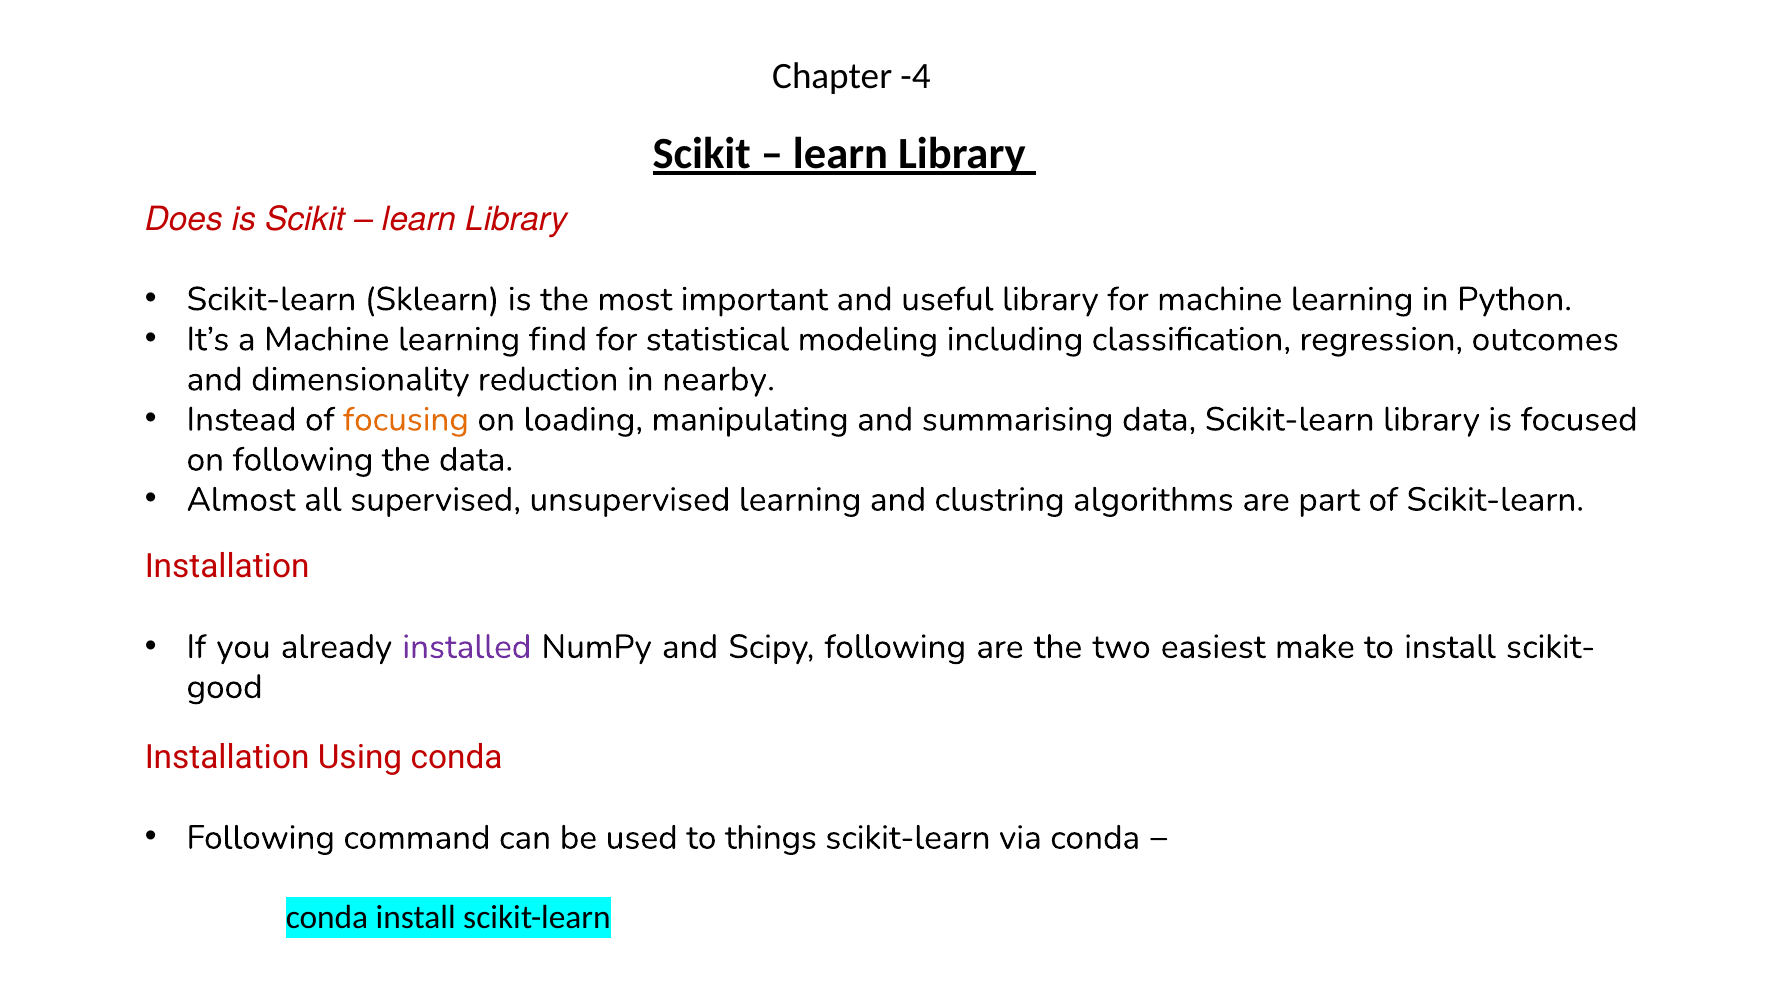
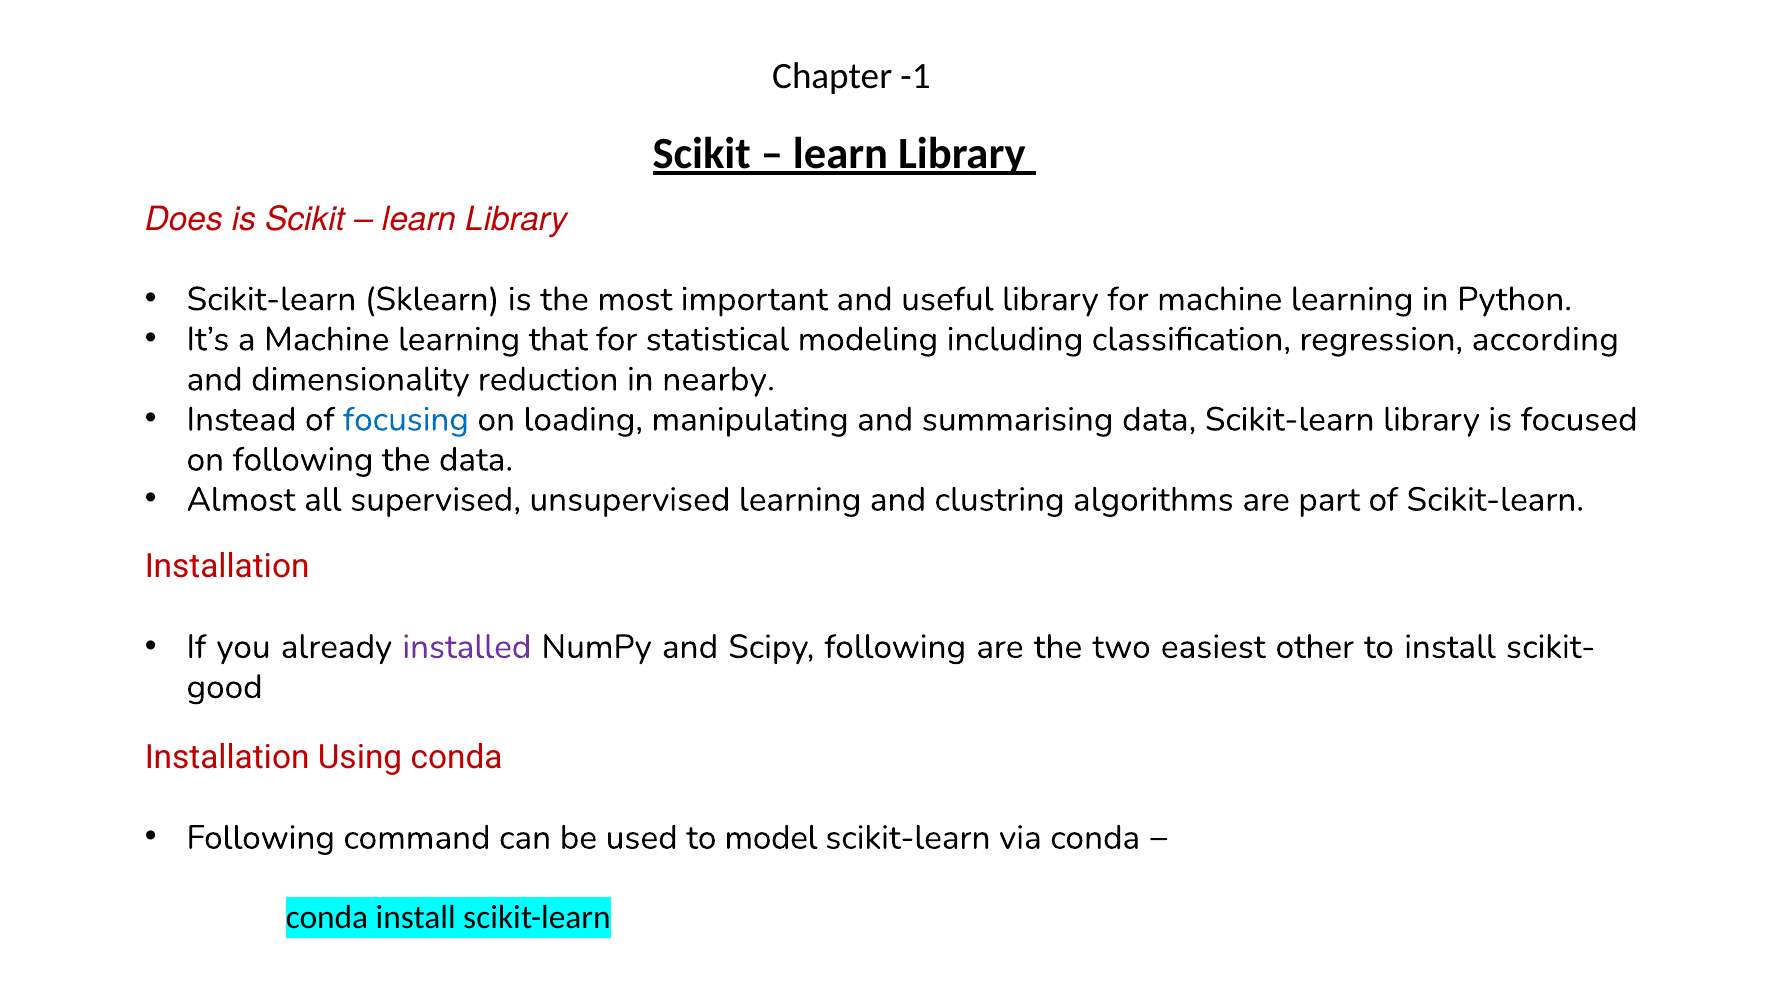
-4: -4 -> -1
find: find -> that
outcomes: outcomes -> according
focusing colour: orange -> blue
make: make -> other
things: things -> model
